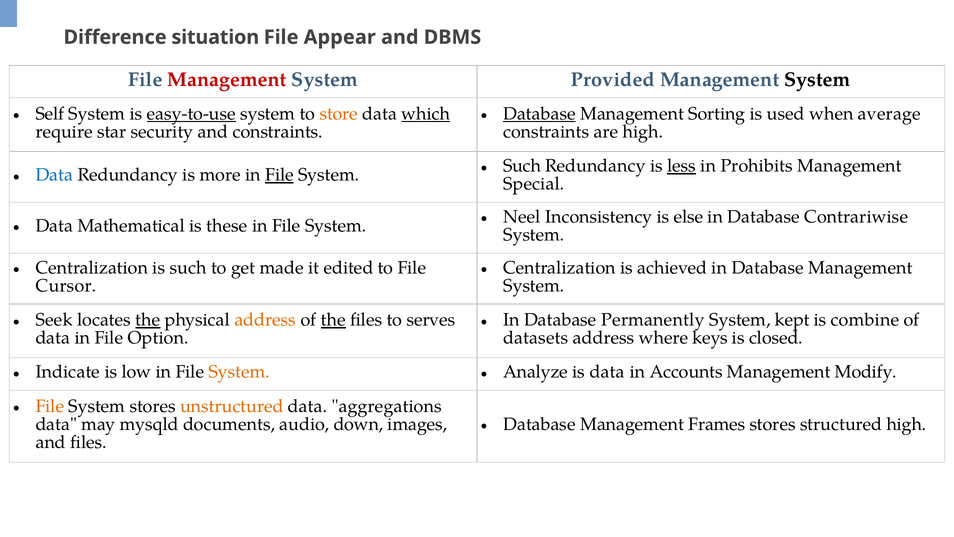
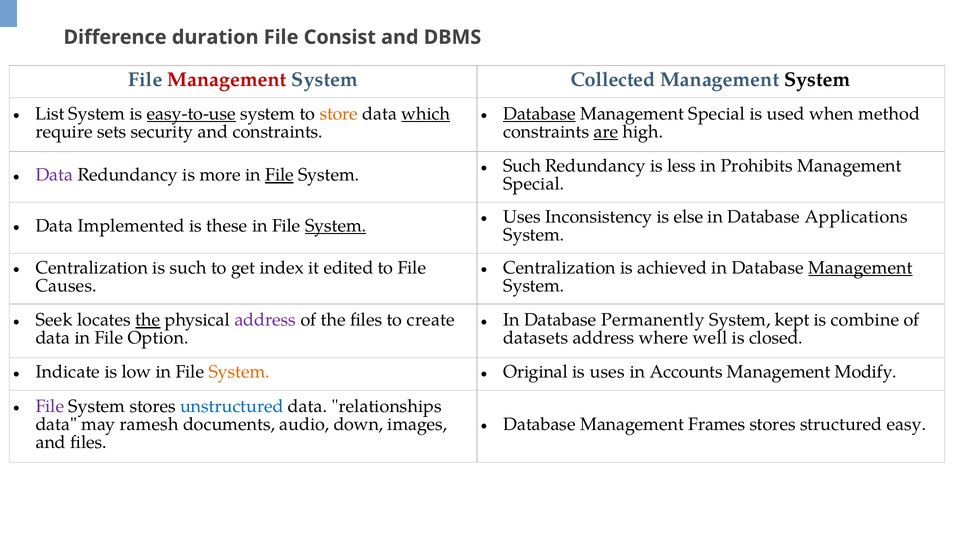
situation: situation -> duration
Appear: Appear -> Consist
Provided: Provided -> Collected
Self: Self -> List
Sorting at (717, 114): Sorting -> Special
average: average -> method
star: star -> sets
are underline: none -> present
less underline: present -> none
Data at (54, 175) colour: blue -> purple
Neel at (522, 217): Neel -> Uses
Contrariwise: Contrariwise -> Applications
Mathematical: Mathematical -> Implemented
System at (336, 226) underline: none -> present
made: made -> index
Management at (860, 268) underline: none -> present
Cursor: Cursor -> Causes
address at (265, 320) colour: orange -> purple
the at (333, 320) underline: present -> none
serves: serves -> create
keys: keys -> well
Analyze: Analyze -> Original
is data: data -> uses
File at (50, 406) colour: orange -> purple
unstructured colour: orange -> blue
aggregations: aggregations -> relationships
structured high: high -> easy
mysqld: mysqld -> ramesh
